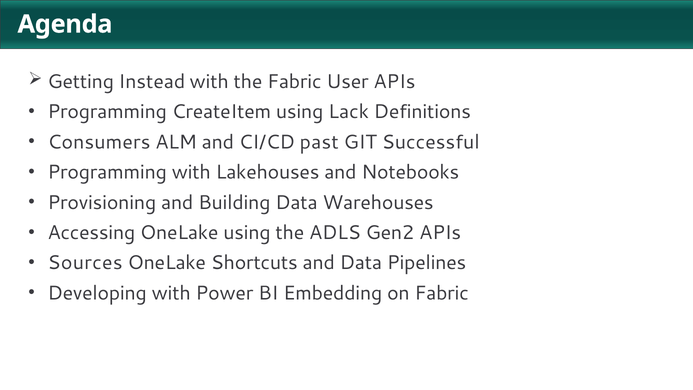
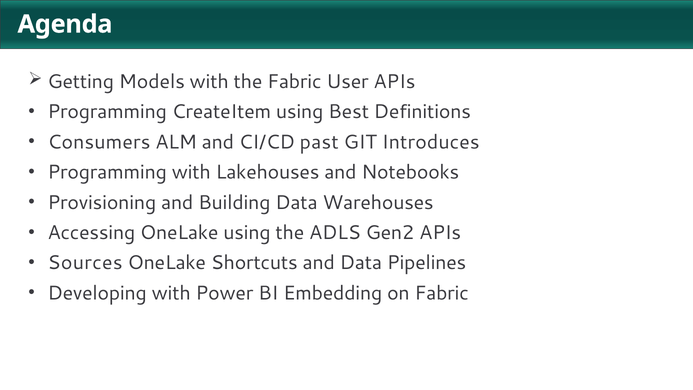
Instead: Instead -> Models
Lack: Lack -> Best
Successful: Successful -> Introduces
